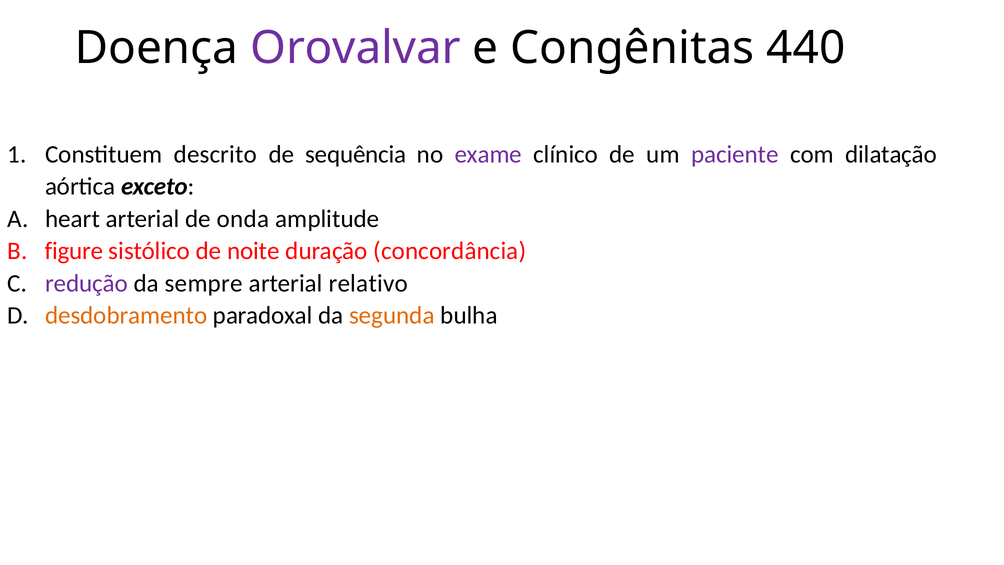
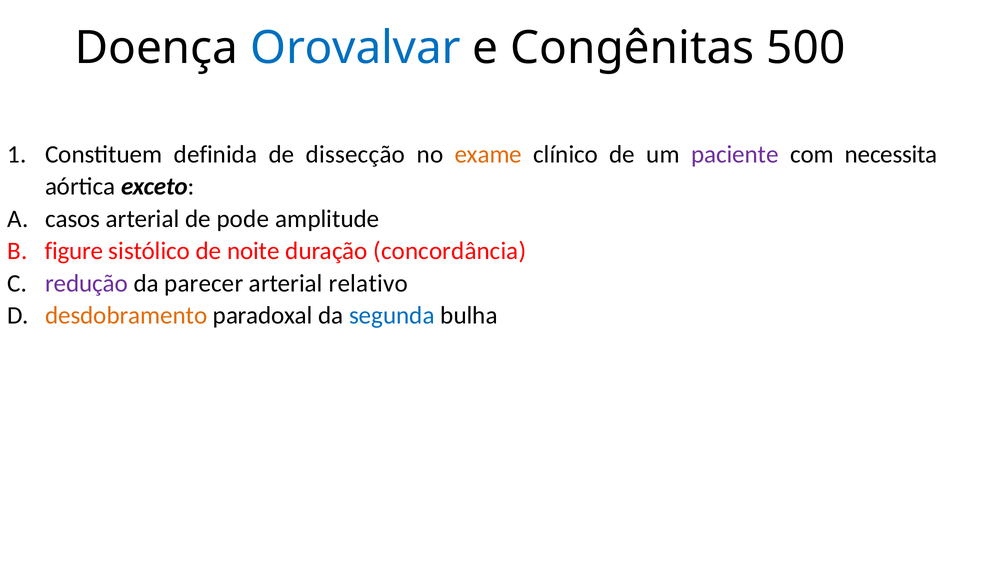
Orovalvar colour: purple -> blue
440: 440 -> 500
descrito: descrito -> definida
sequência: sequência -> dissecção
exame colour: purple -> orange
dilatação: dilatação -> necessita
heart: heart -> casos
onda: onda -> pode
sempre: sempre -> parecer
segunda colour: orange -> blue
